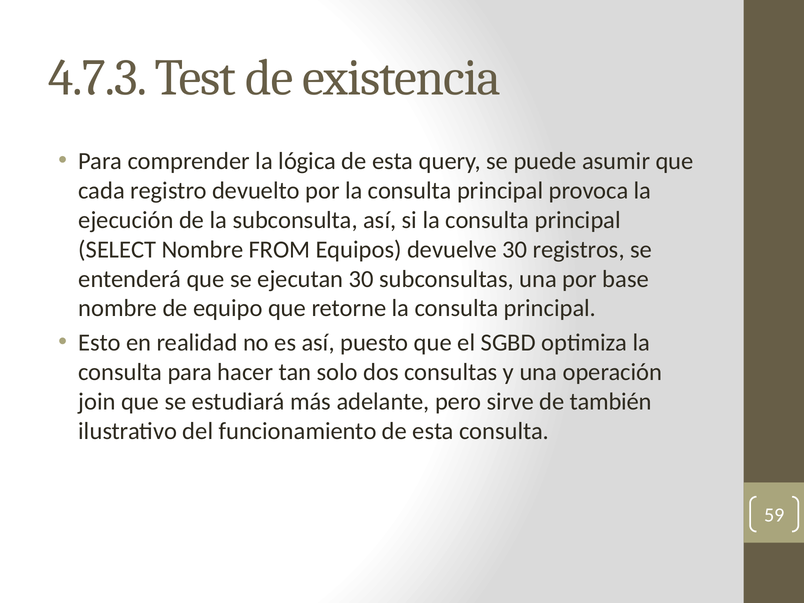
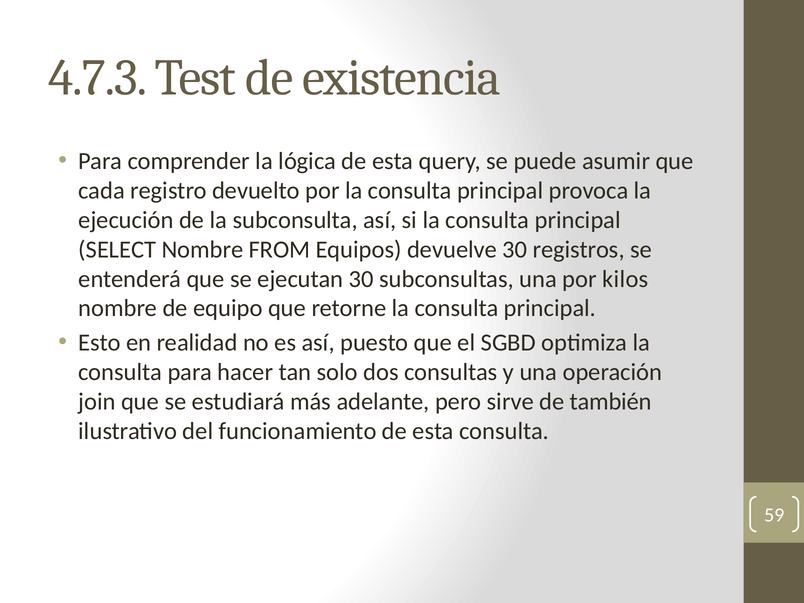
base: base -> kilos
